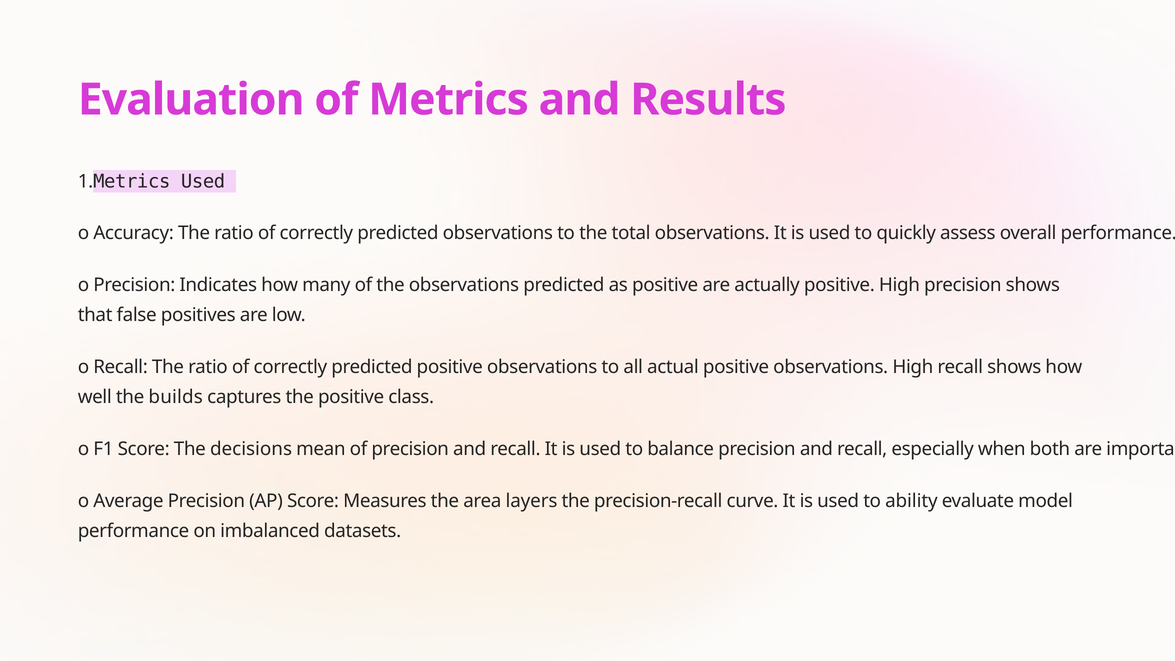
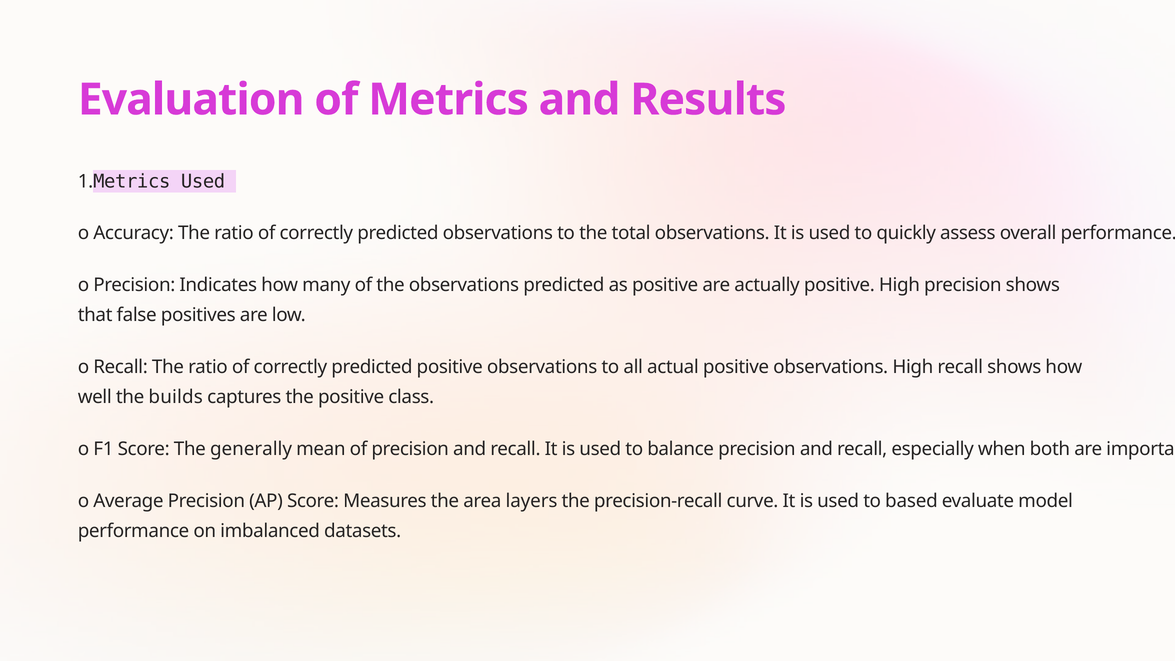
decisions: decisions -> generally
ability: ability -> based
